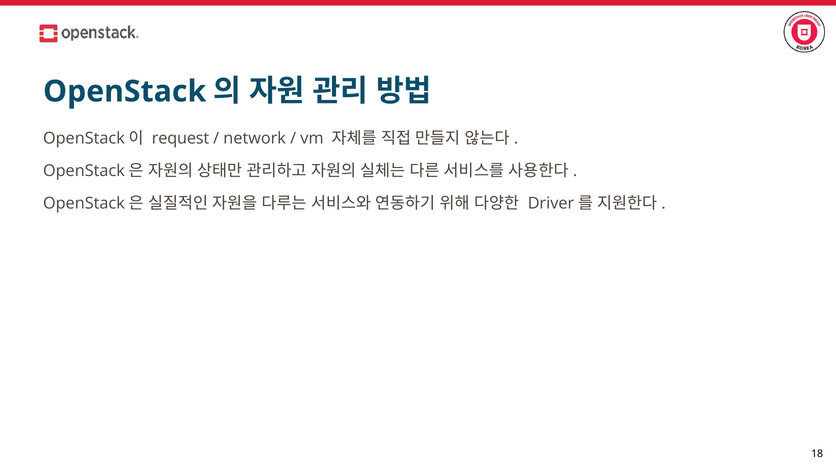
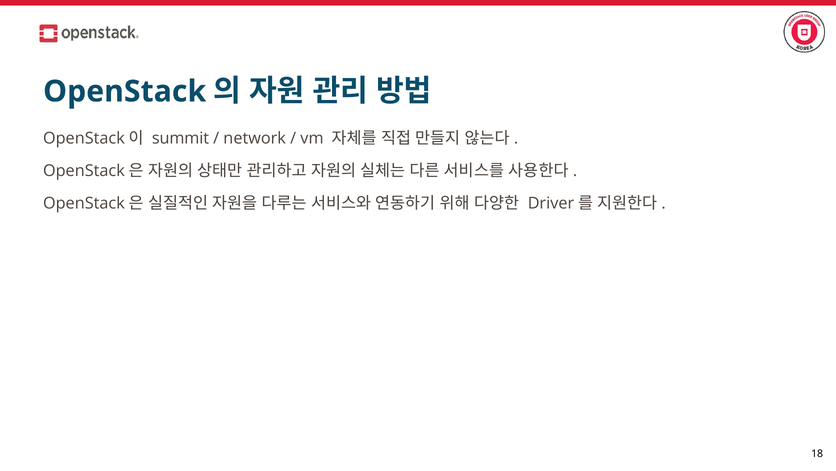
request: request -> summit
